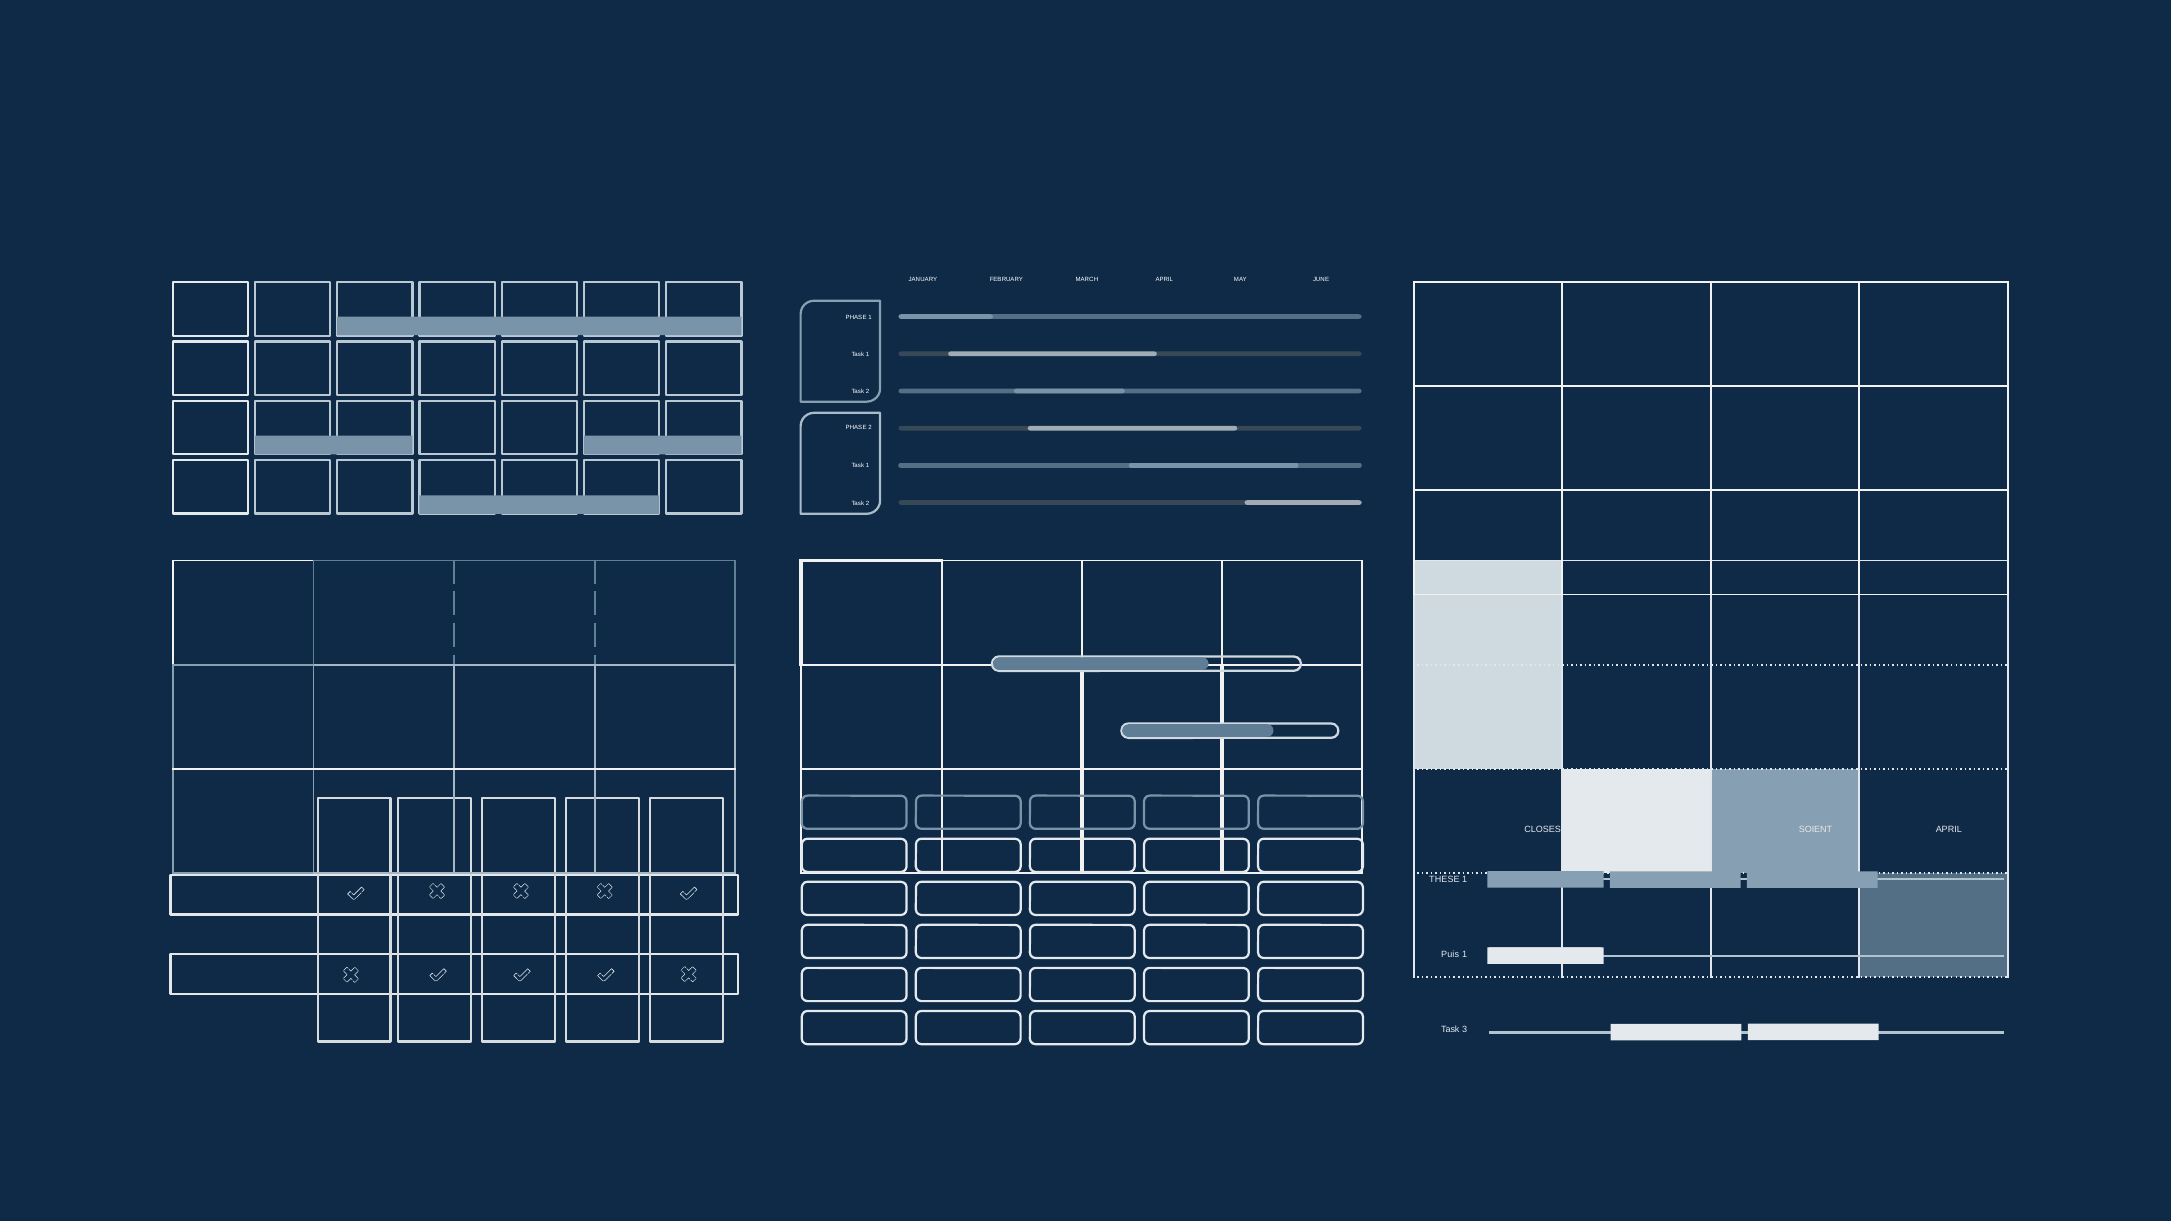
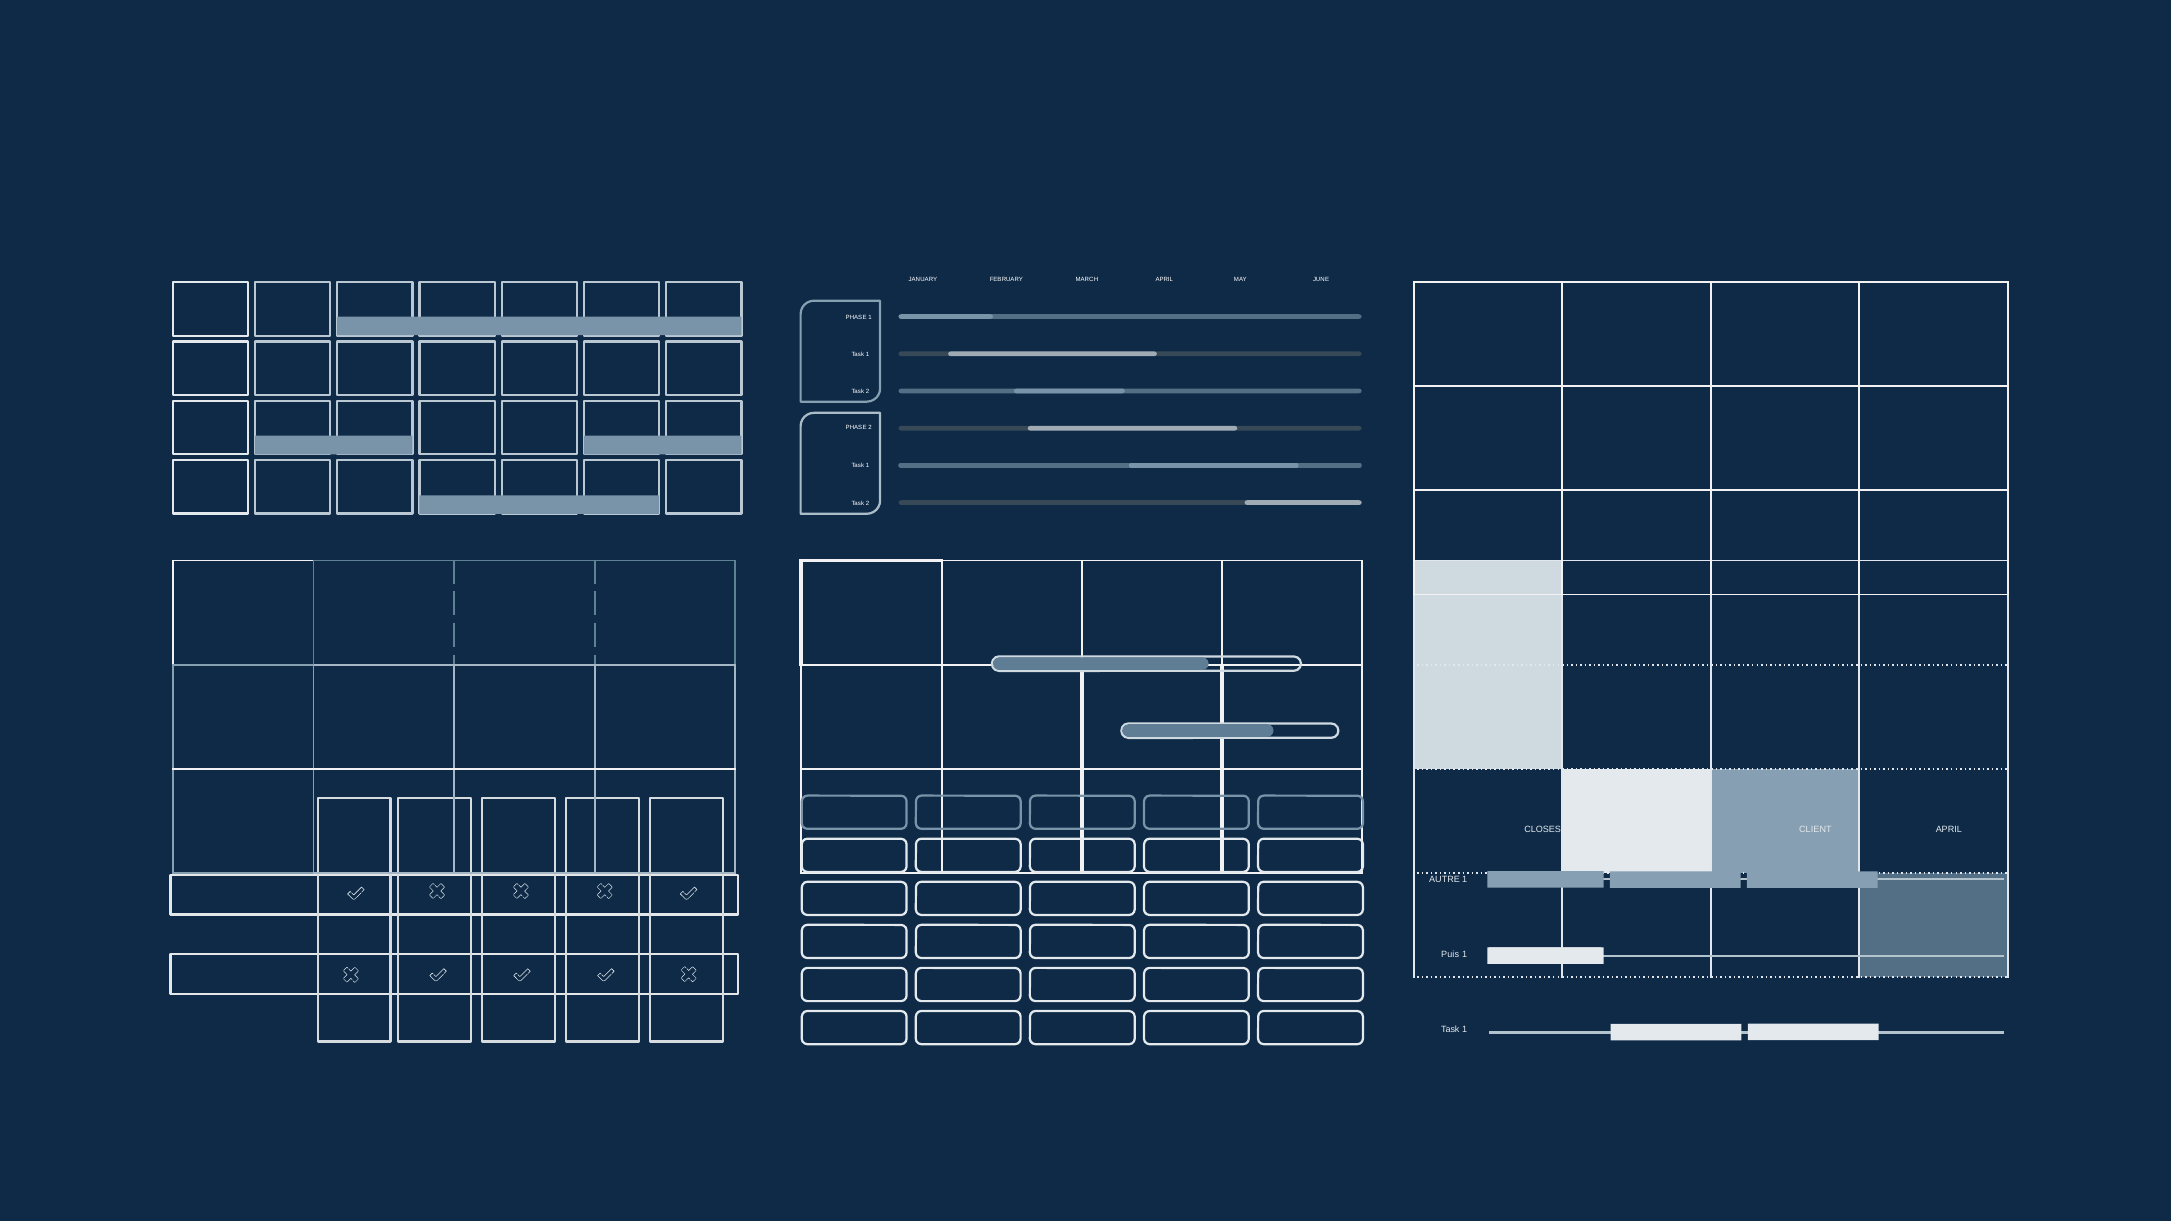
SOIENT: SOIENT -> CLIENT
THESE: THESE -> AUTRE
3 at (1465, 1030): 3 -> 1
